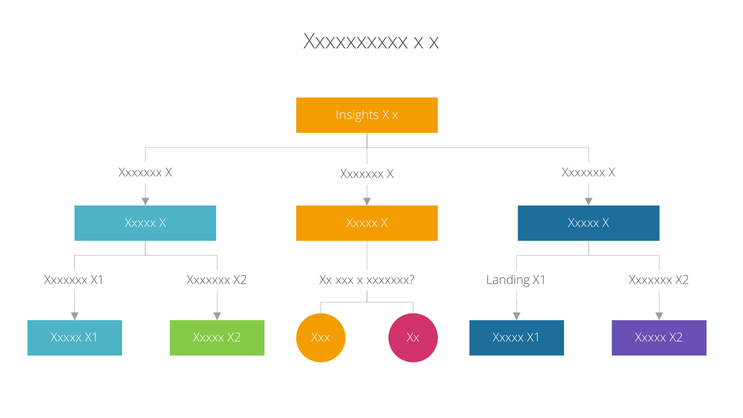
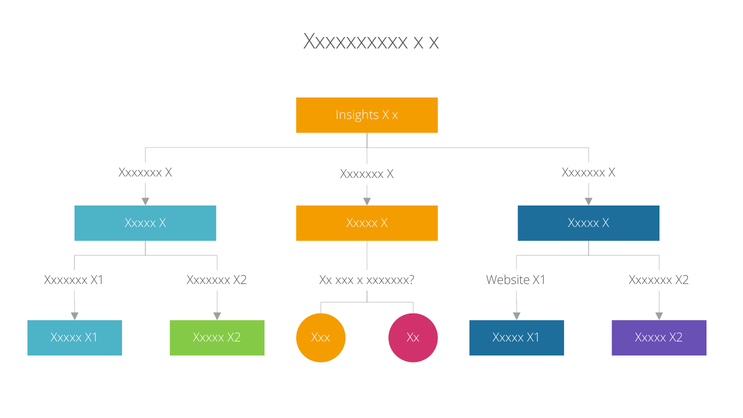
Landing: Landing -> Website
